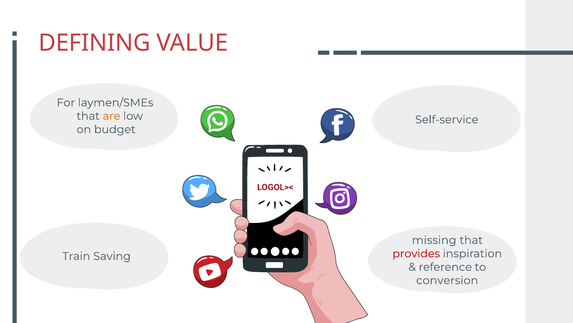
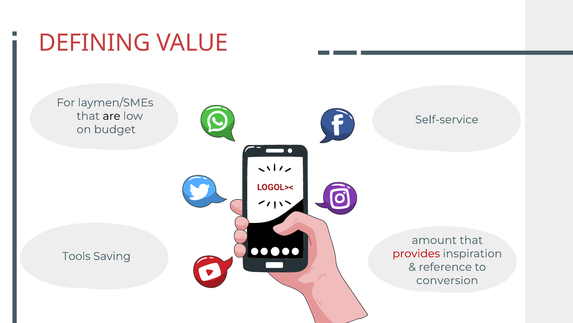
are colour: orange -> black
missing: missing -> amount
Train: Train -> Tools
